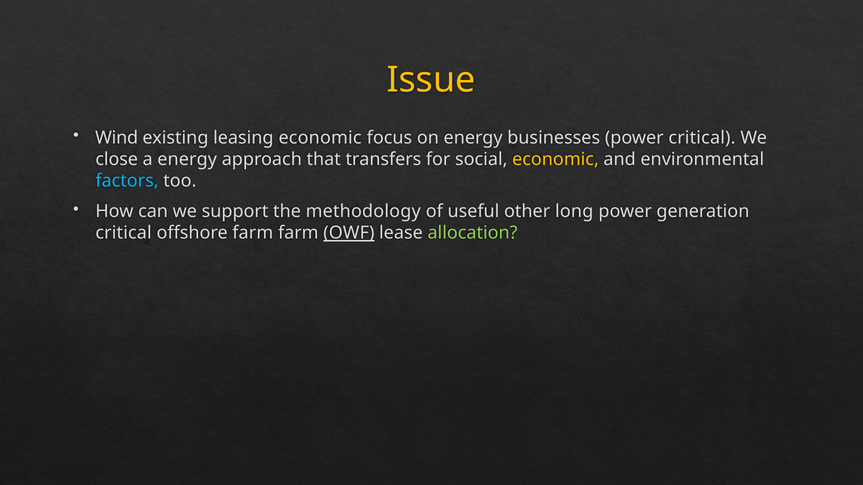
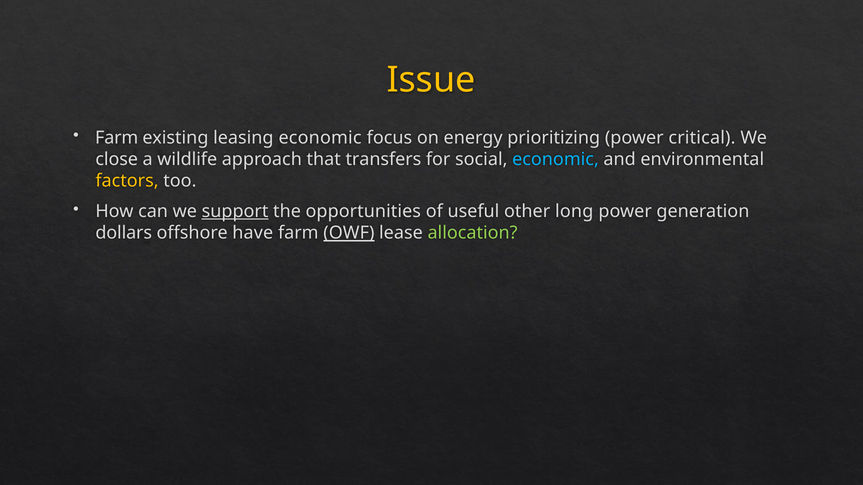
Wind at (117, 138): Wind -> Farm
businesses: businesses -> prioritizing
a energy: energy -> wildlife
economic at (555, 159) colour: yellow -> light blue
factors colour: light blue -> yellow
support underline: none -> present
methodology: methodology -> opportunities
critical at (124, 233): critical -> dollars
offshore farm: farm -> have
